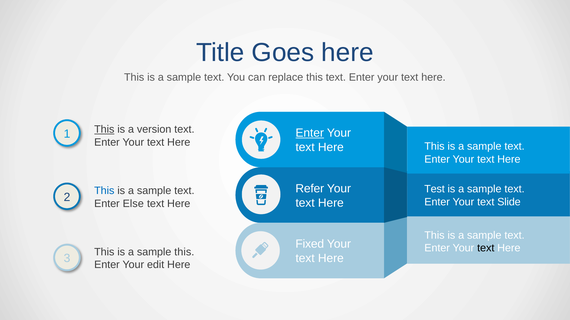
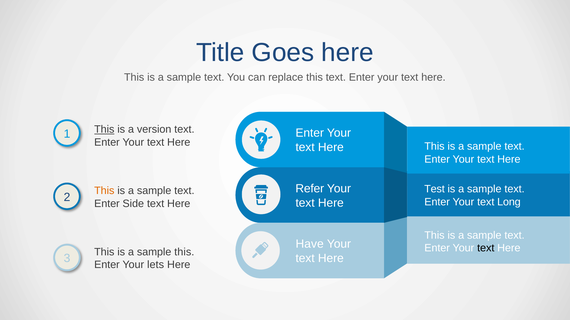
Enter at (310, 133) underline: present -> none
This at (104, 191) colour: blue -> orange
Slide: Slide -> Long
Else: Else -> Side
Fixed: Fixed -> Have
edit: edit -> lets
